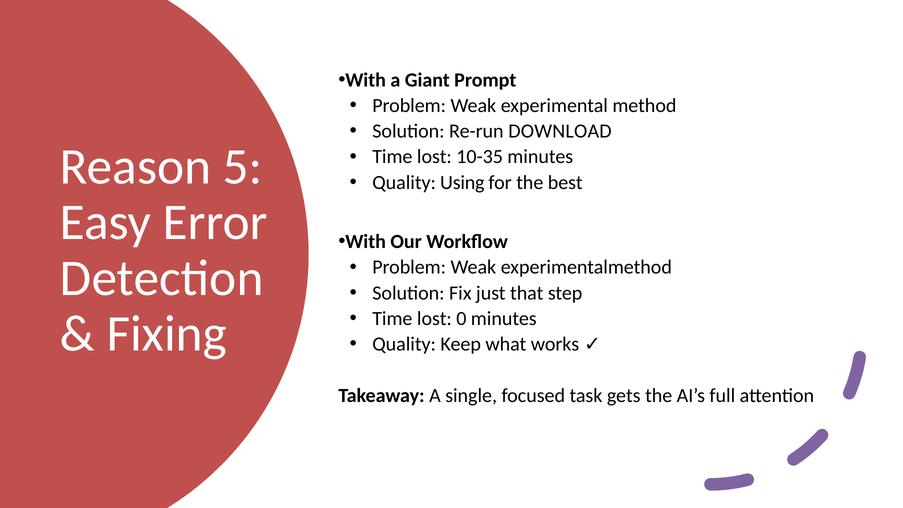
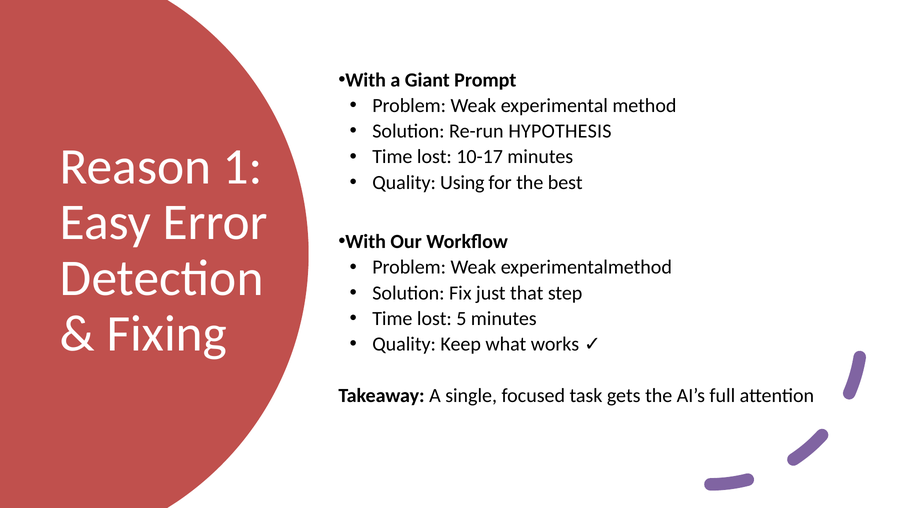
DOWNLOAD: DOWNLOAD -> HYPOTHESIS
5: 5 -> 1
10-35: 10-35 -> 10-17
0: 0 -> 5
